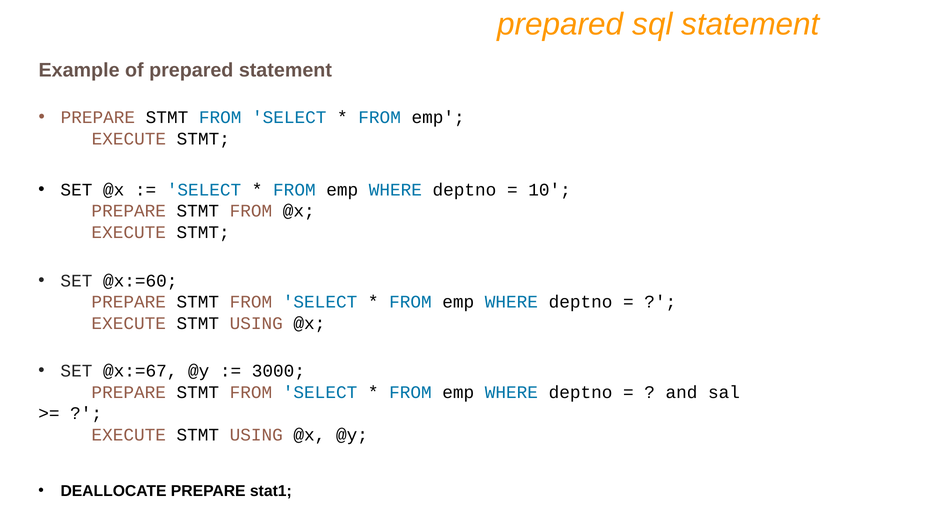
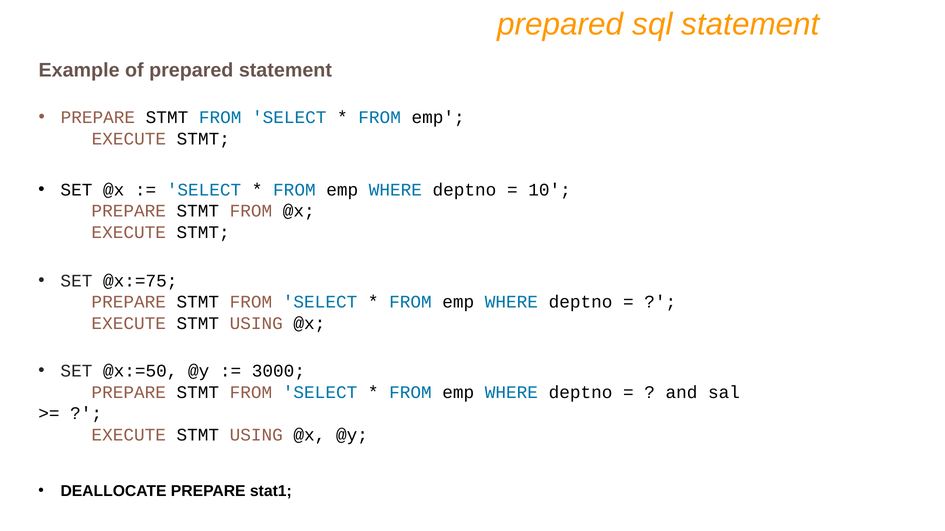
@x:=60: @x:=60 -> @x:=75
@x:=67: @x:=67 -> @x:=50
